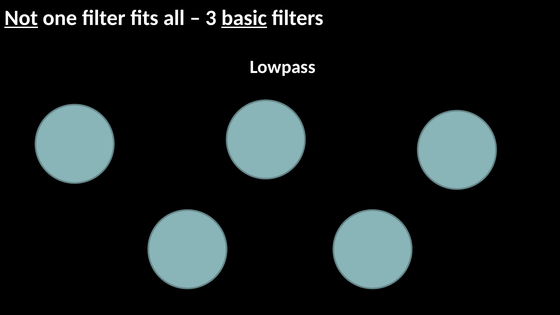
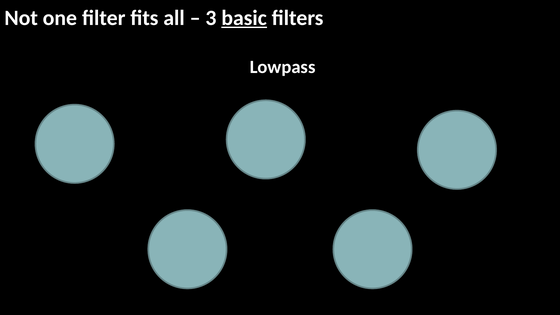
Not underline: present -> none
